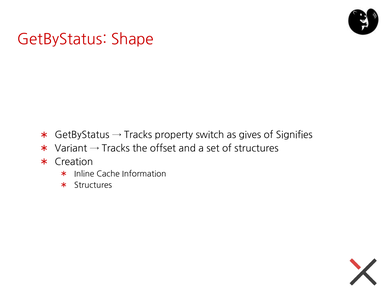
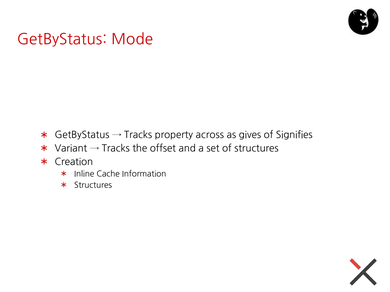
Shape: Shape -> Mode
switch: switch -> across
